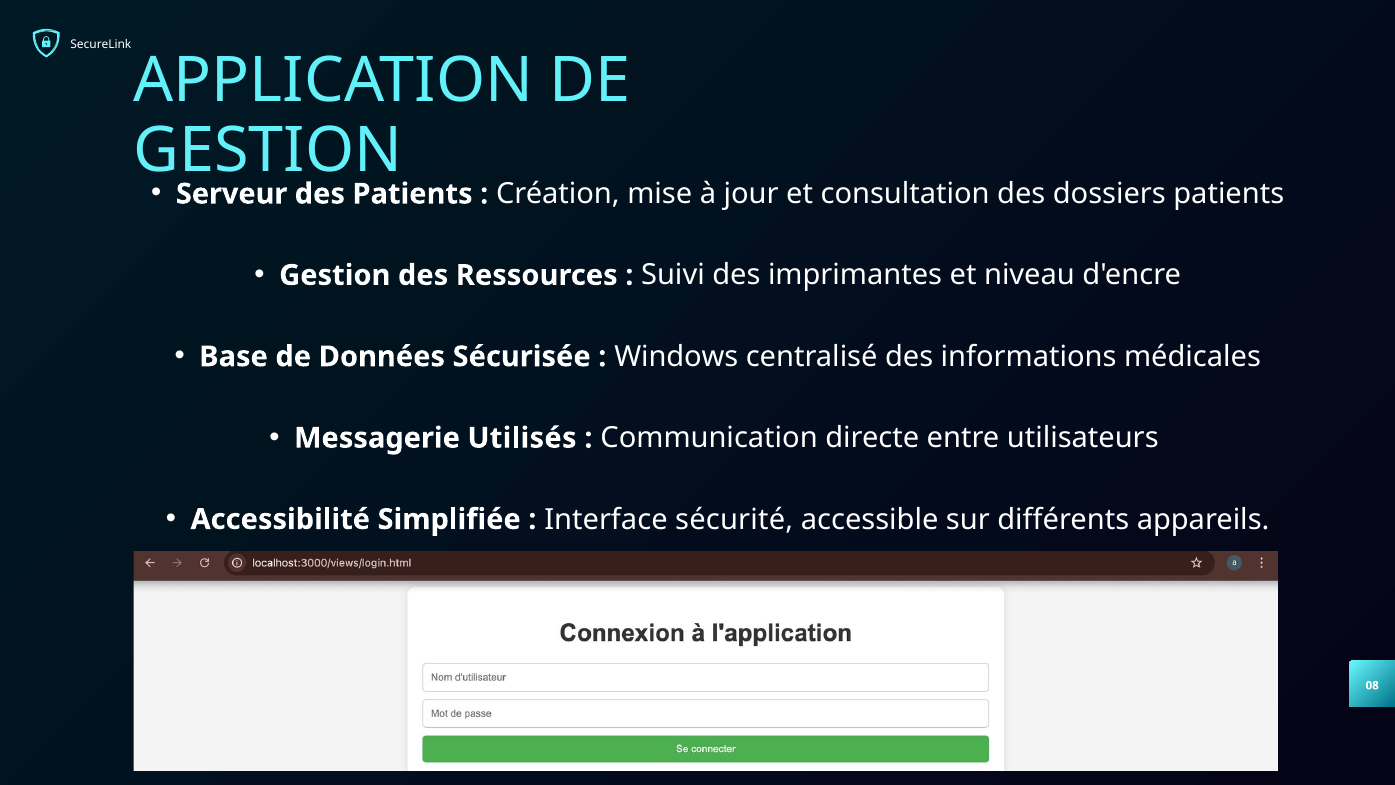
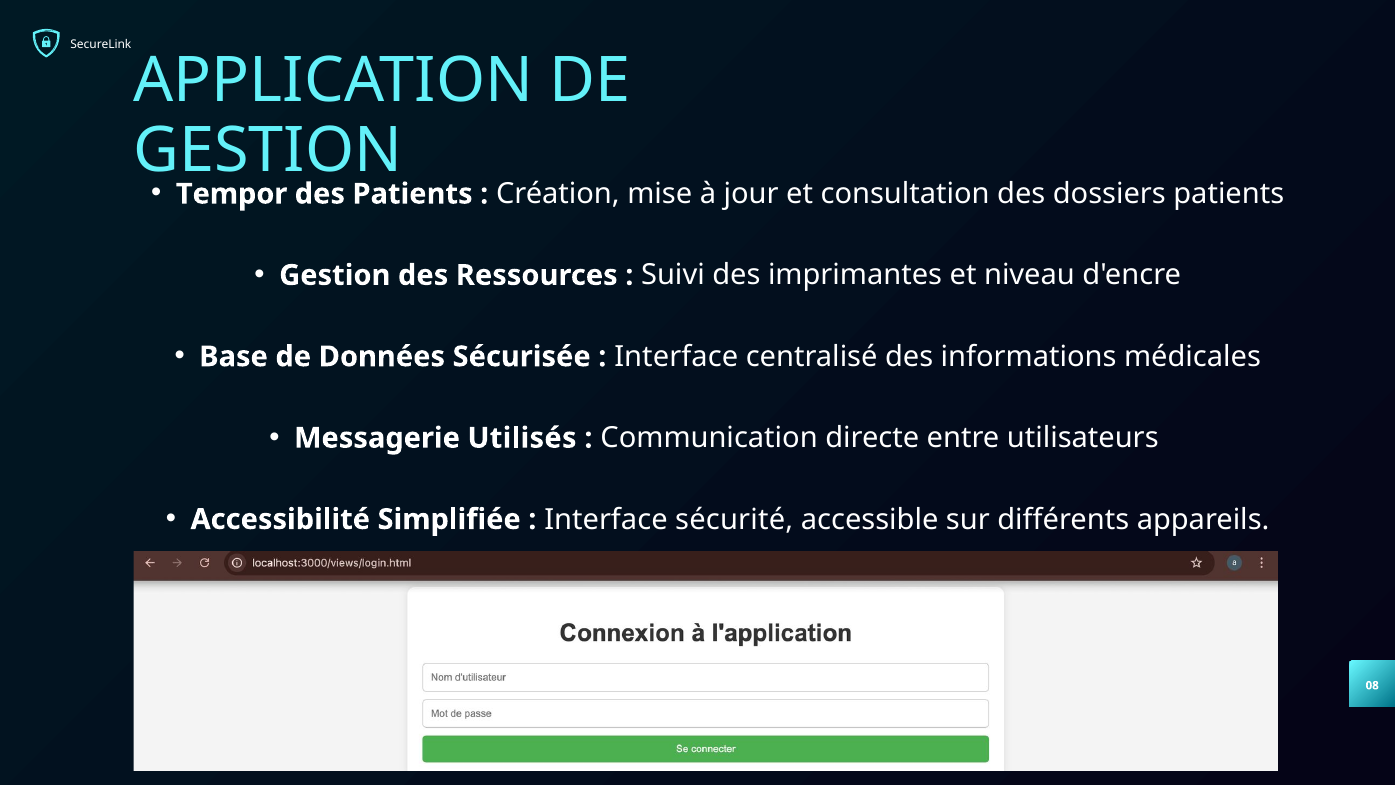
Serveur: Serveur -> Tempor
Windows at (676, 357): Windows -> Interface
